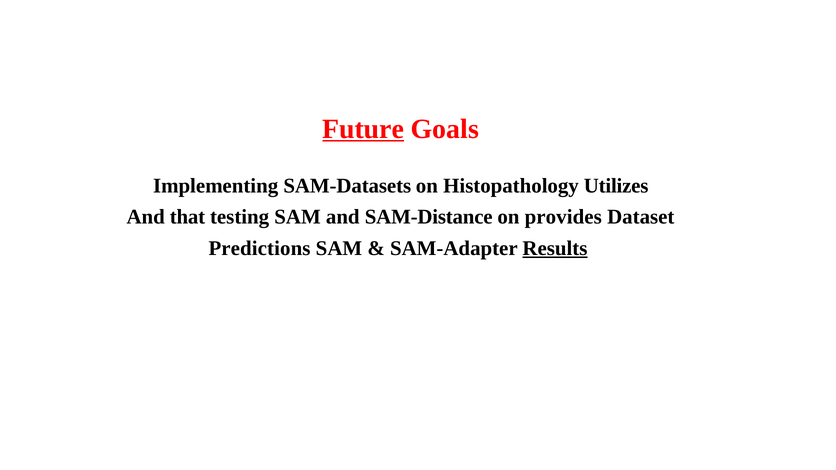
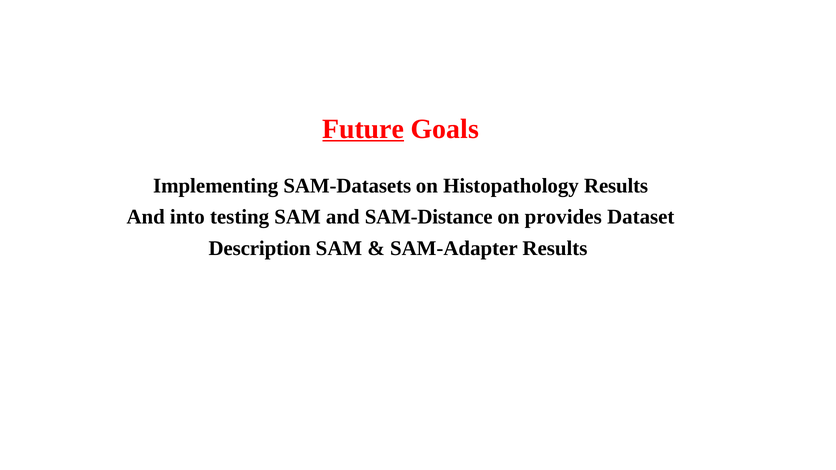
Histopathology Utilizes: Utilizes -> Results
that: that -> into
Predictions: Predictions -> Description
Results at (555, 248) underline: present -> none
